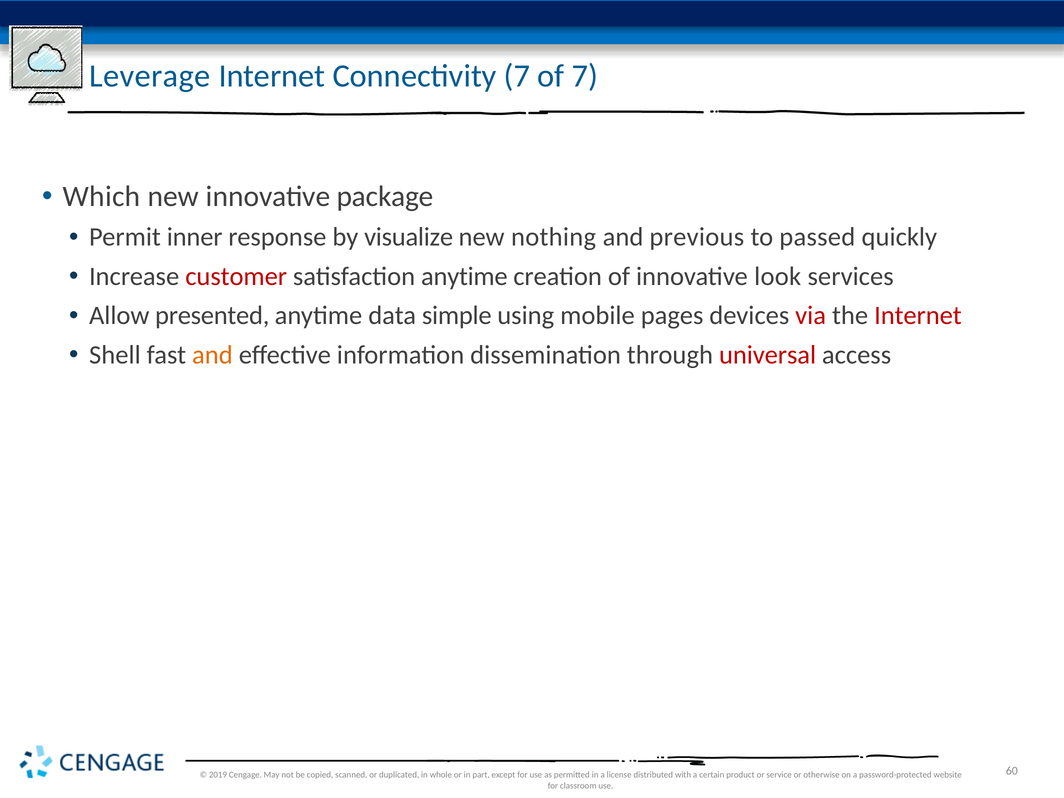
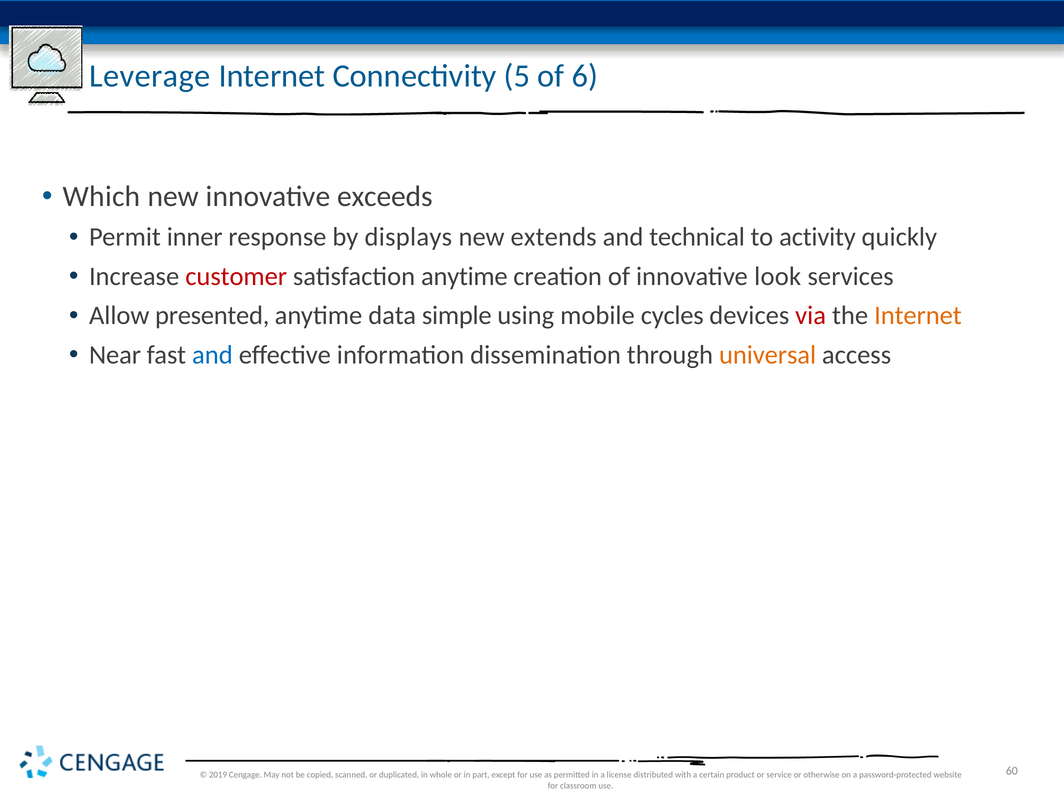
Connectivity 7: 7 -> 5
of 7: 7 -> 6
package: package -> exceeds
visualize: visualize -> displays
nothing: nothing -> extends
previous: previous -> technical
passed: passed -> activity
pages: pages -> cycles
Internet at (918, 316) colour: red -> orange
Shell: Shell -> Near
and at (212, 355) colour: orange -> blue
universal colour: red -> orange
